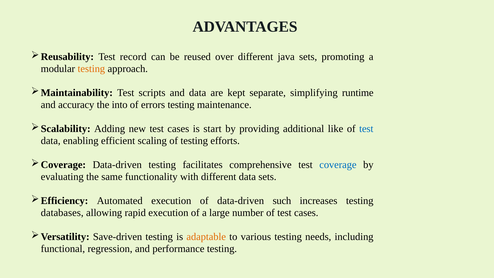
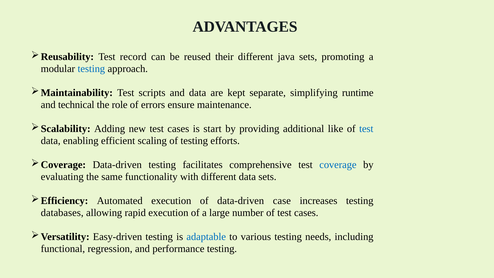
over: over -> their
testing at (91, 69) colour: orange -> blue
accuracy: accuracy -> technical
into: into -> role
errors testing: testing -> ensure
such: such -> case
Save-driven: Save-driven -> Easy-driven
adaptable colour: orange -> blue
